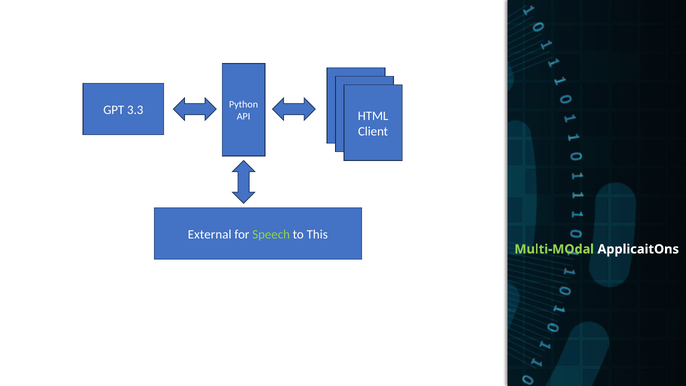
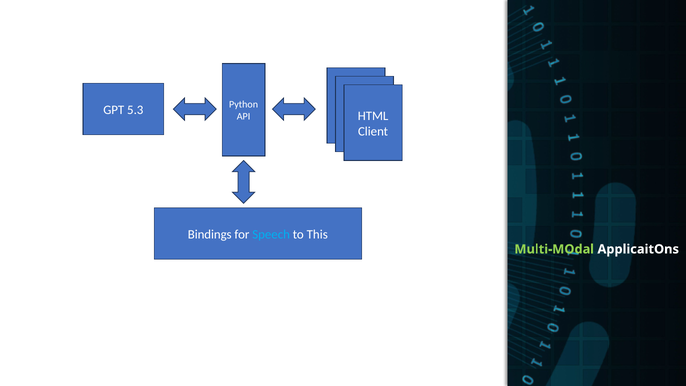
3.3: 3.3 -> 5.3
External: External -> Bindings
Speech colour: light green -> light blue
